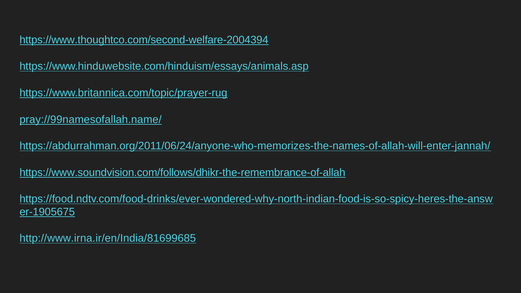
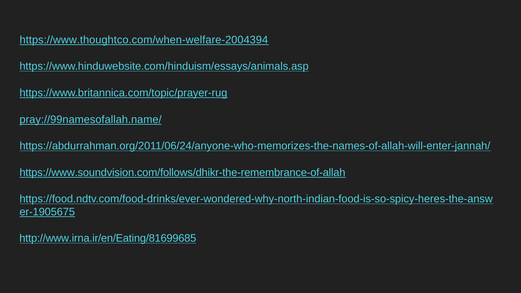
https://www.thoughtco.com/second-welfare-2004394: https://www.thoughtco.com/second-welfare-2004394 -> https://www.thoughtco.com/when-welfare-2004394
http://www.irna.ir/en/India/81699685: http://www.irna.ir/en/India/81699685 -> http://www.irna.ir/en/Eating/81699685
